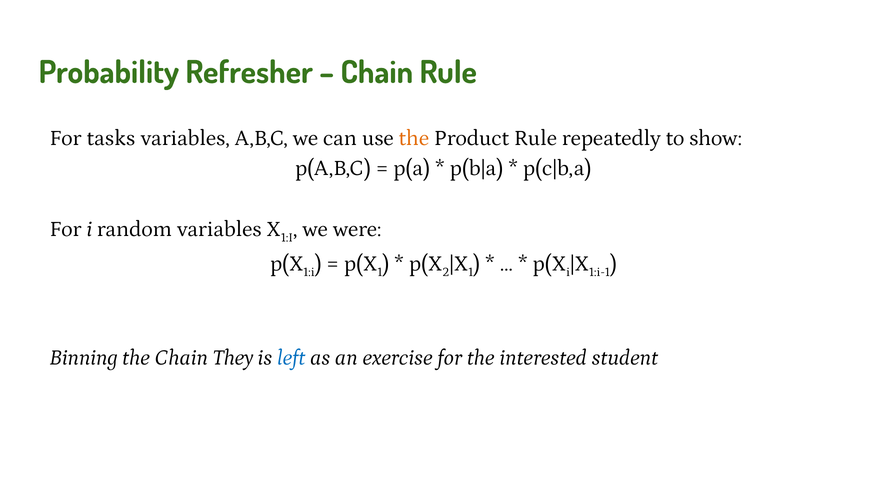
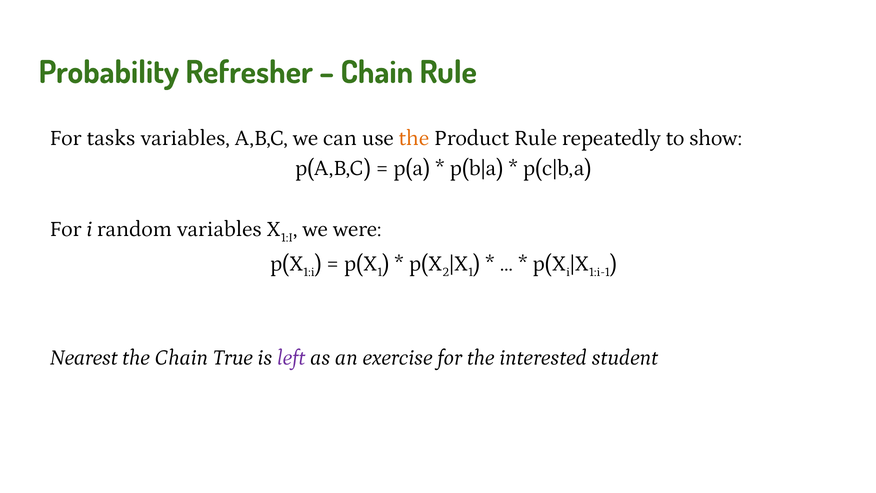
Binning: Binning -> Nearest
They: They -> True
left colour: blue -> purple
